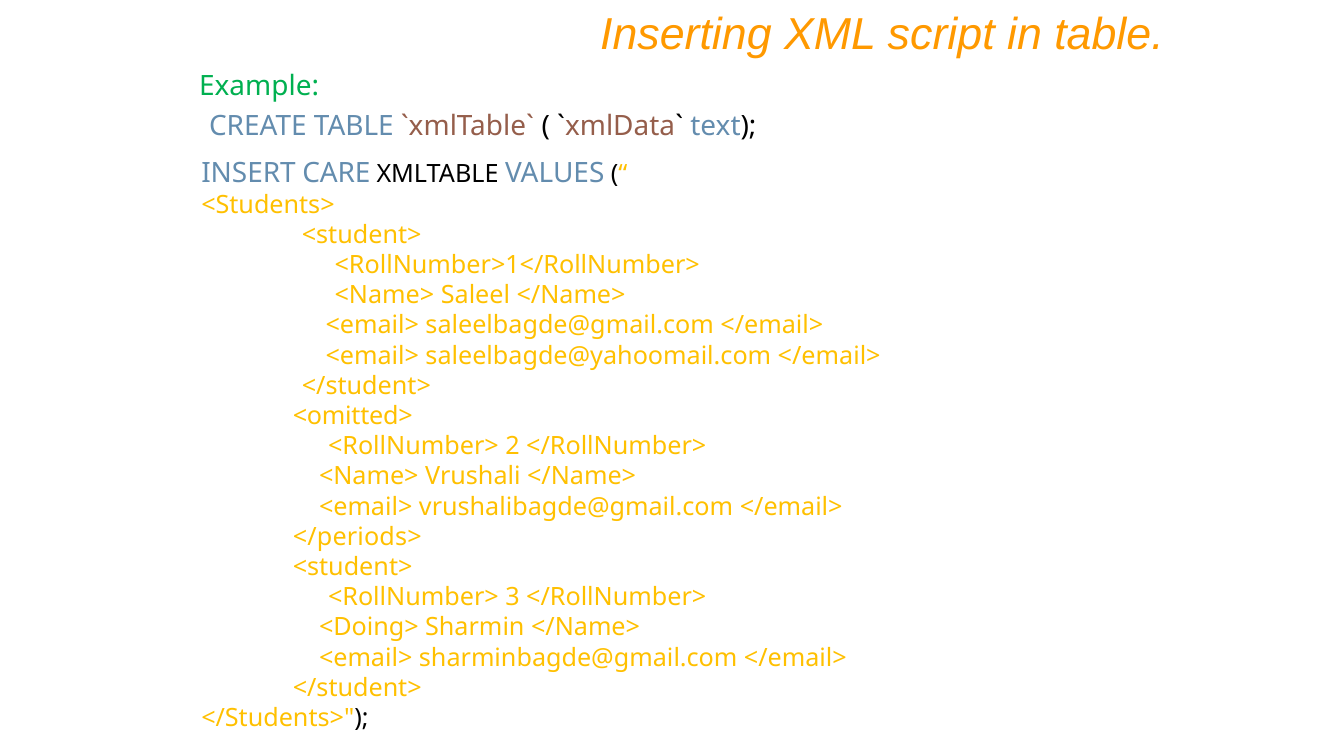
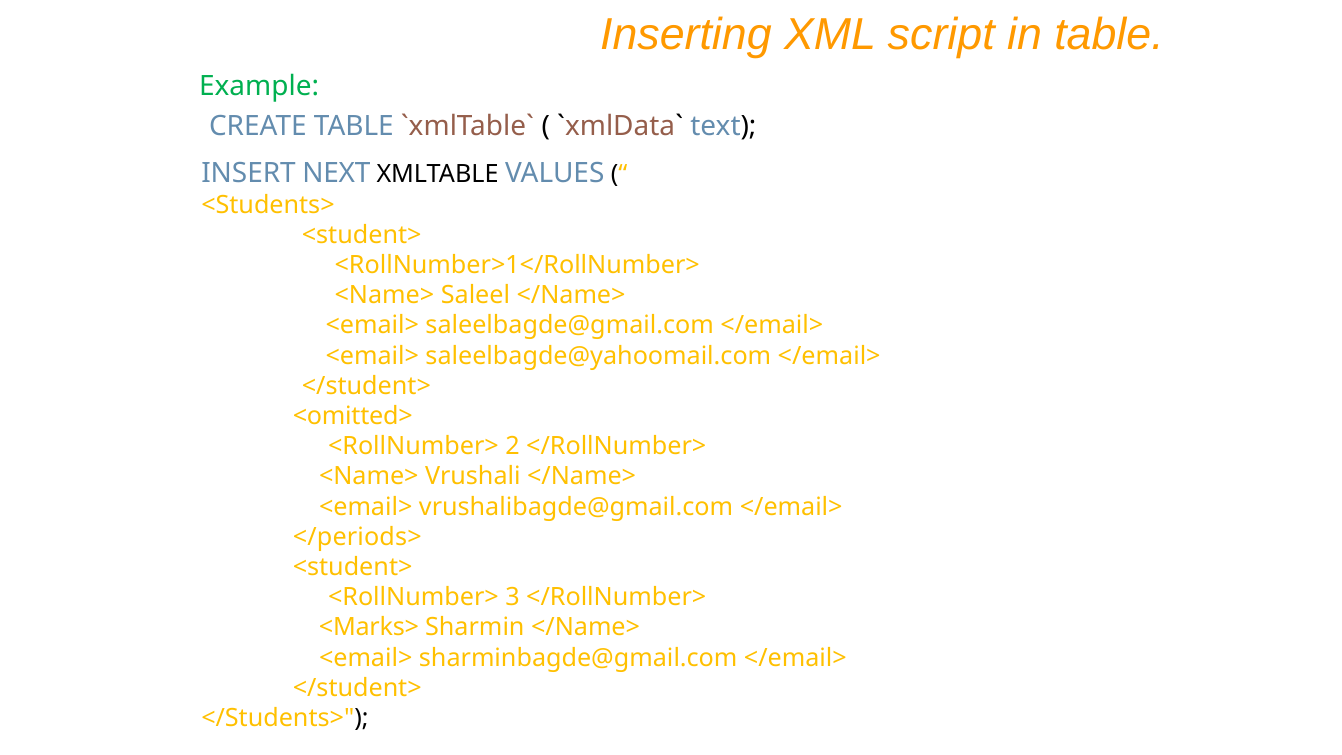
CARE: CARE -> NEXT
<Doing>: <Doing> -> <Marks>
